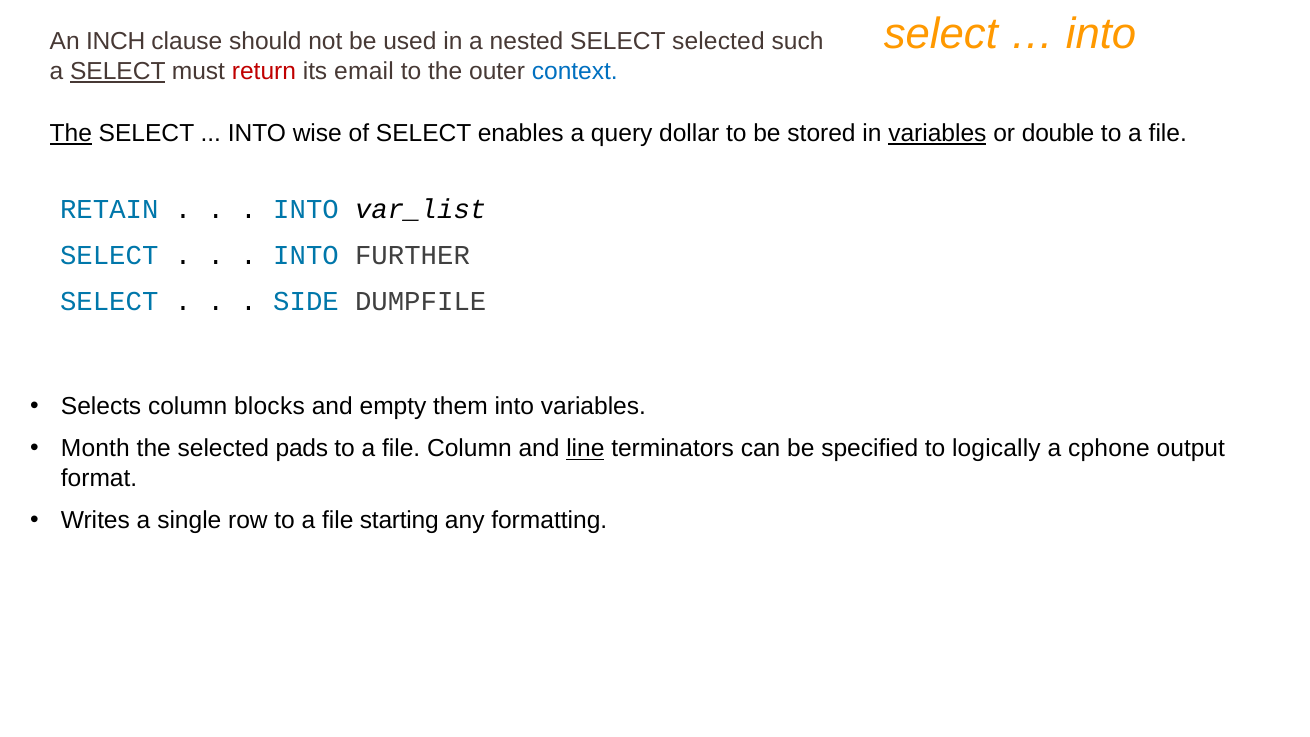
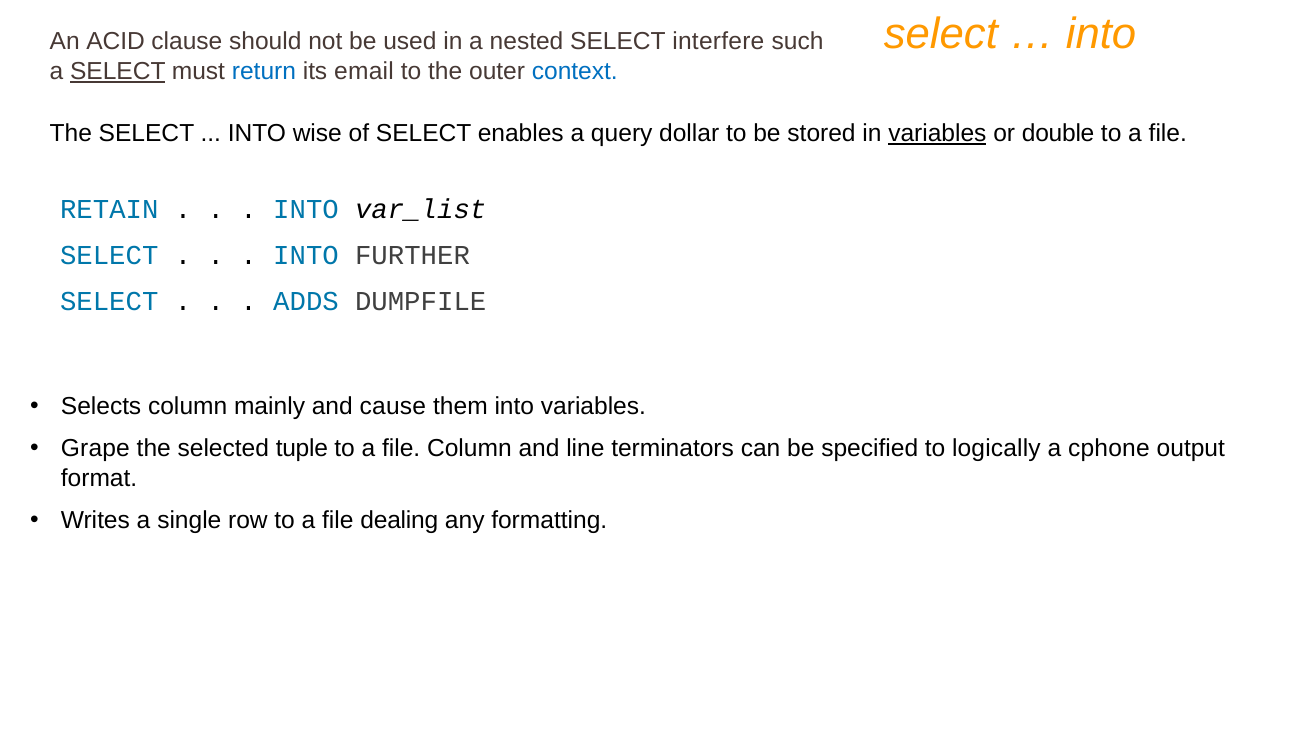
INCH: INCH -> ACID
SELECT selected: selected -> interfere
return colour: red -> blue
The at (71, 133) underline: present -> none
SIDE: SIDE -> ADDS
blocks: blocks -> mainly
empty: empty -> cause
Month: Month -> Grape
pads: pads -> tuple
line underline: present -> none
starting: starting -> dealing
